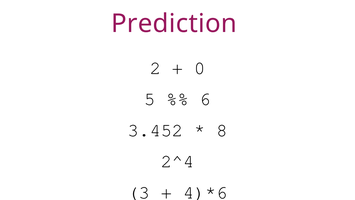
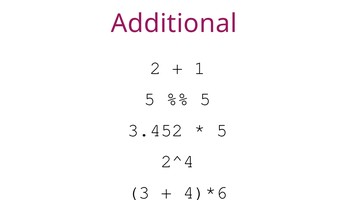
Prediction: Prediction -> Additional
0: 0 -> 1
6 at (205, 99): 6 -> 5
8 at (222, 130): 8 -> 5
